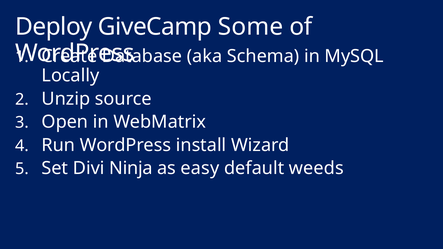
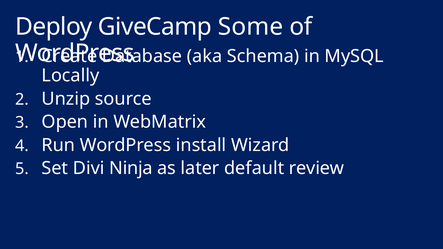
easy: easy -> later
weeds: weeds -> review
